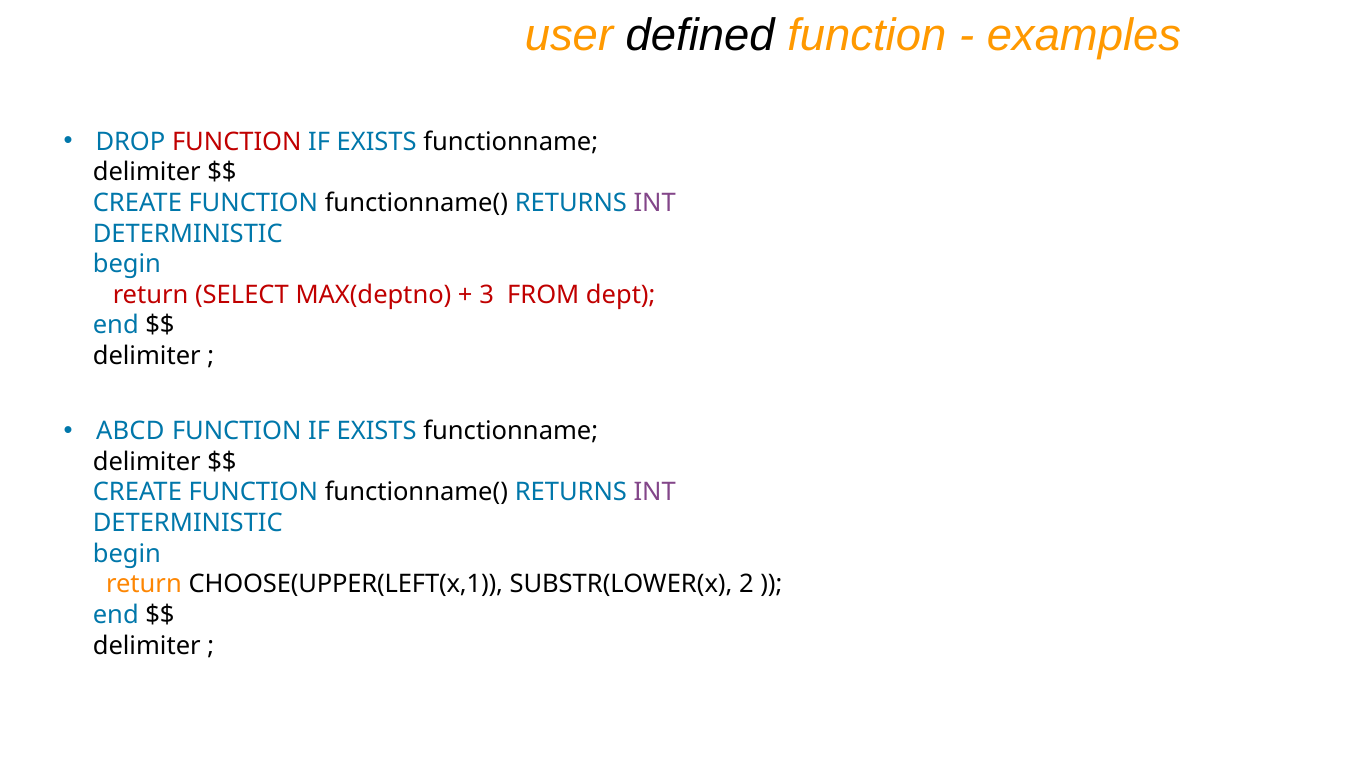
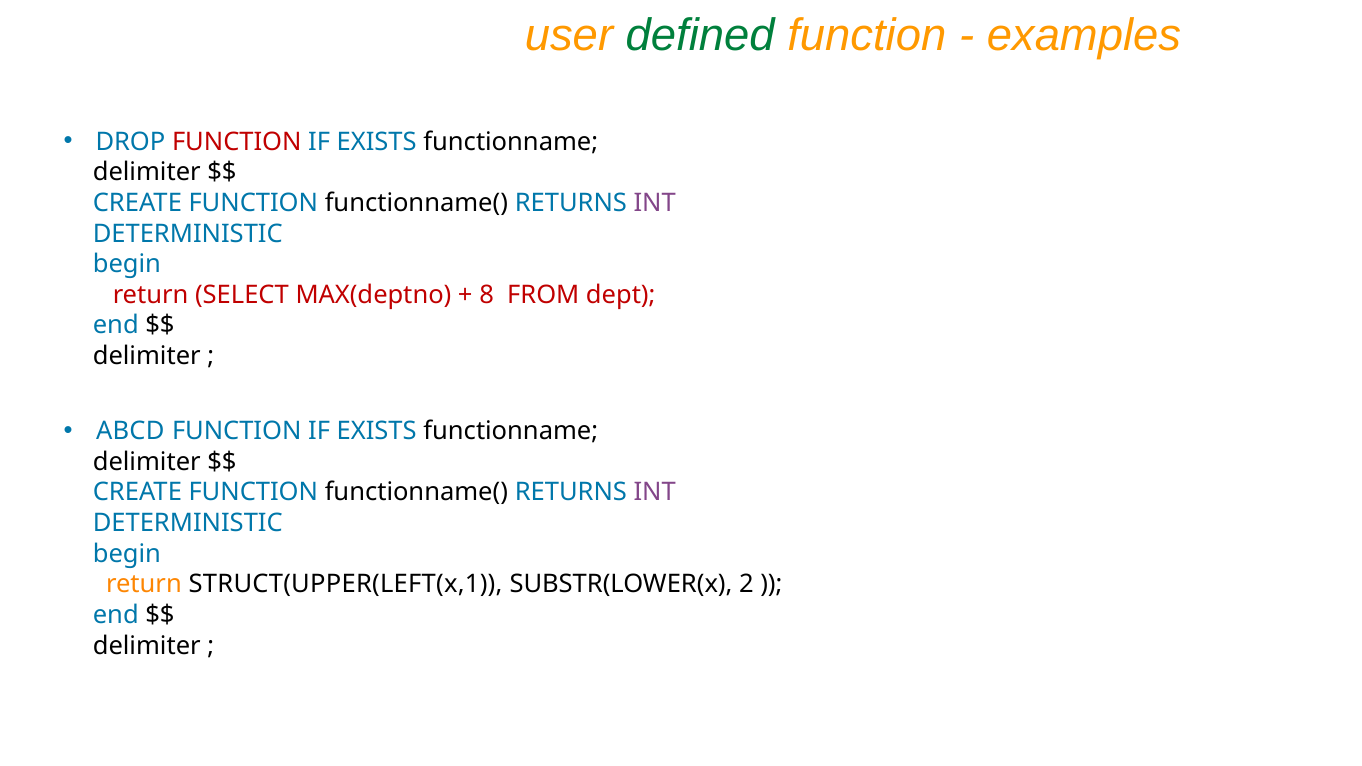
defined colour: black -> green
3: 3 -> 8
CHOOSE(UPPER(LEFT(x,1: CHOOSE(UPPER(LEFT(x,1 -> STRUCT(UPPER(LEFT(x,1
